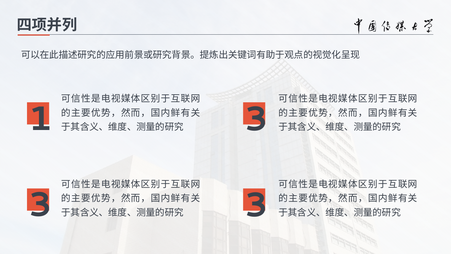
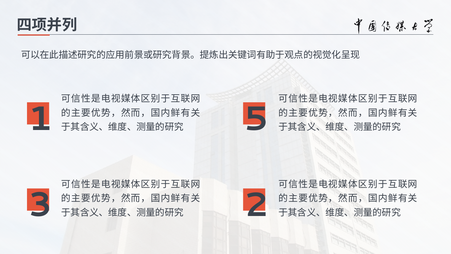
1 3: 3 -> 5
3 at (256, 205): 3 -> 2
